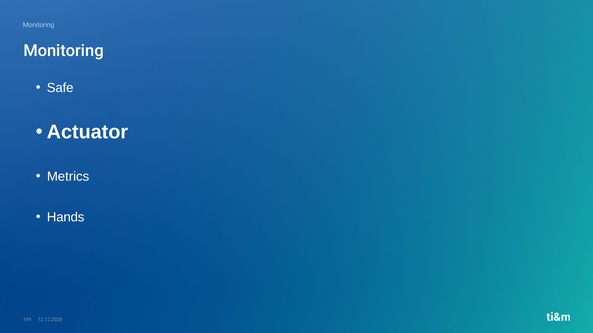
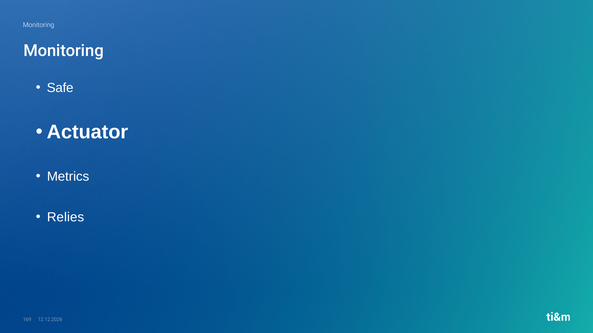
Hands: Hands -> Relies
